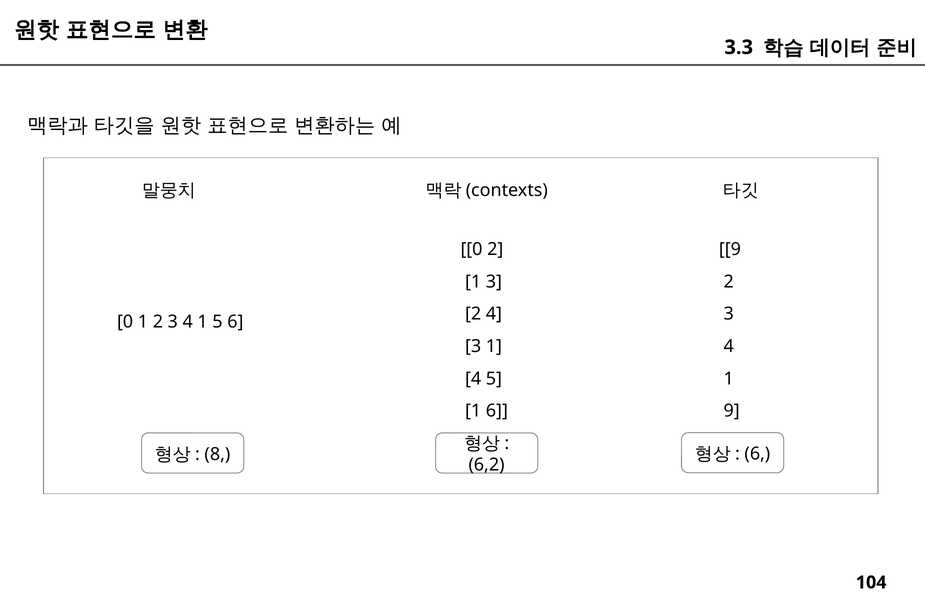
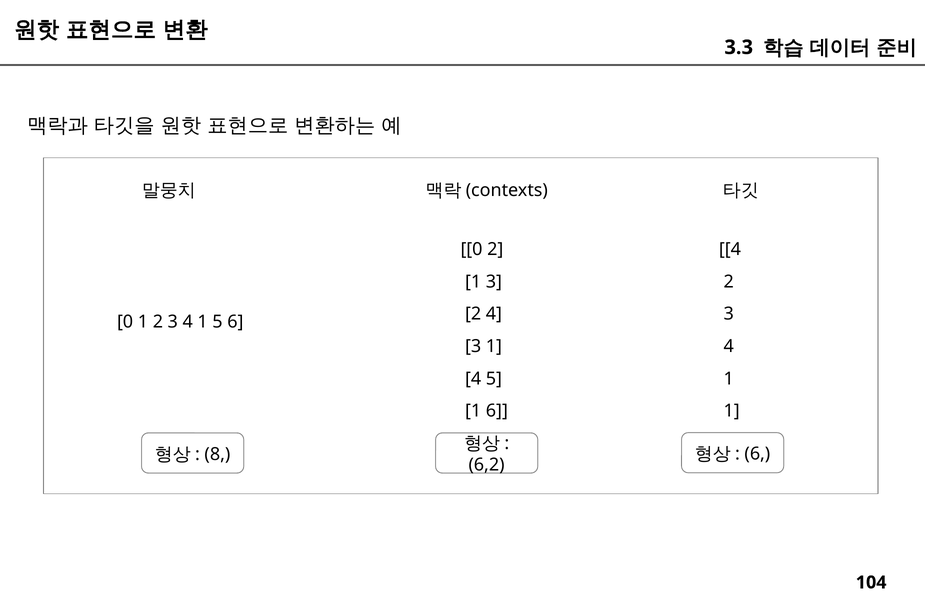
9 at (730, 250): 9 -> 4
9 at (732, 411): 9 -> 1
